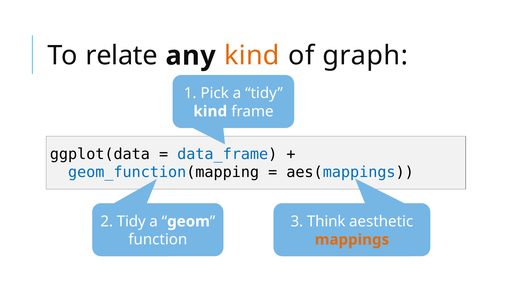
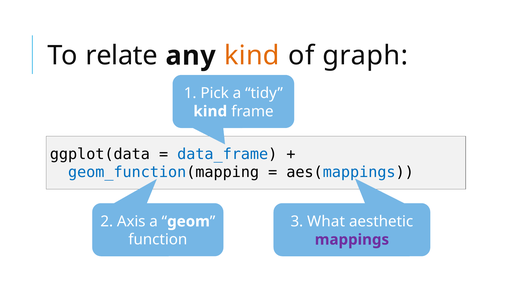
2 Tidy: Tidy -> Axis
Think: Think -> What
mappings colour: orange -> purple
